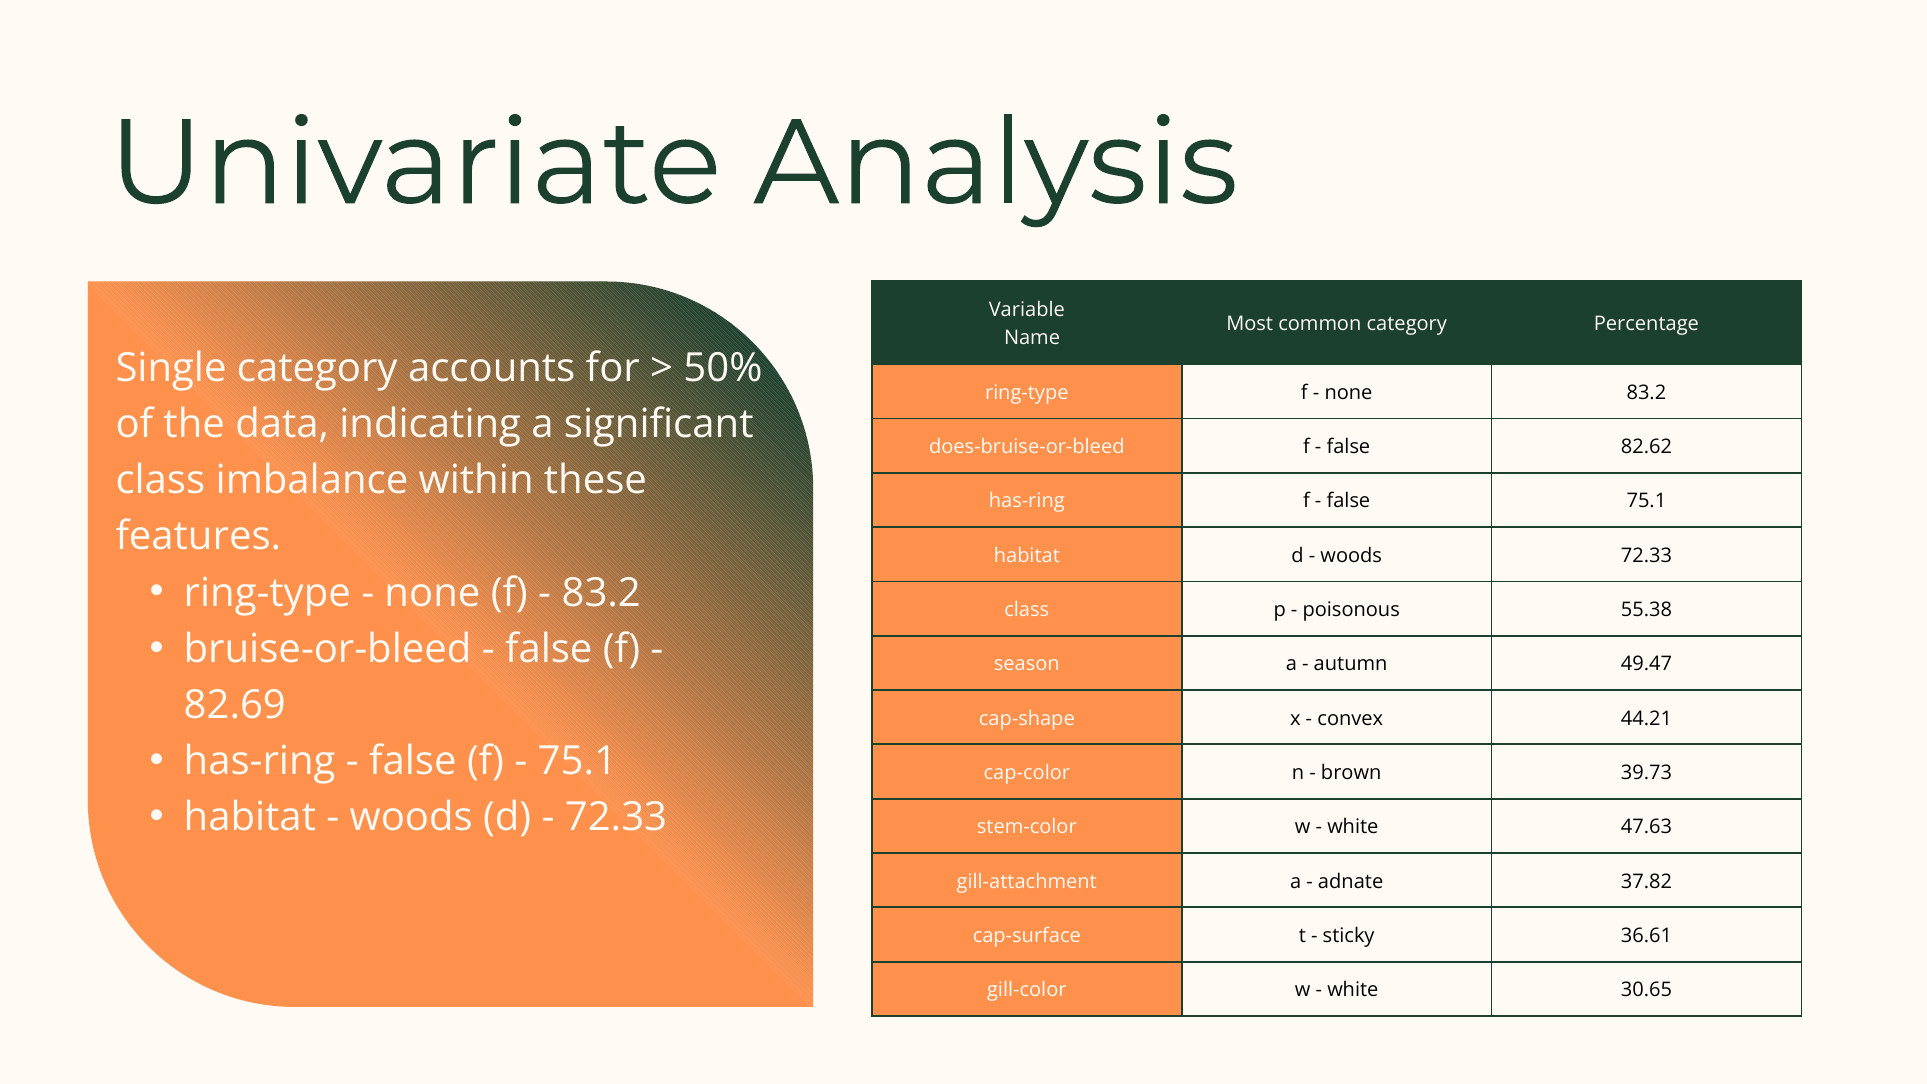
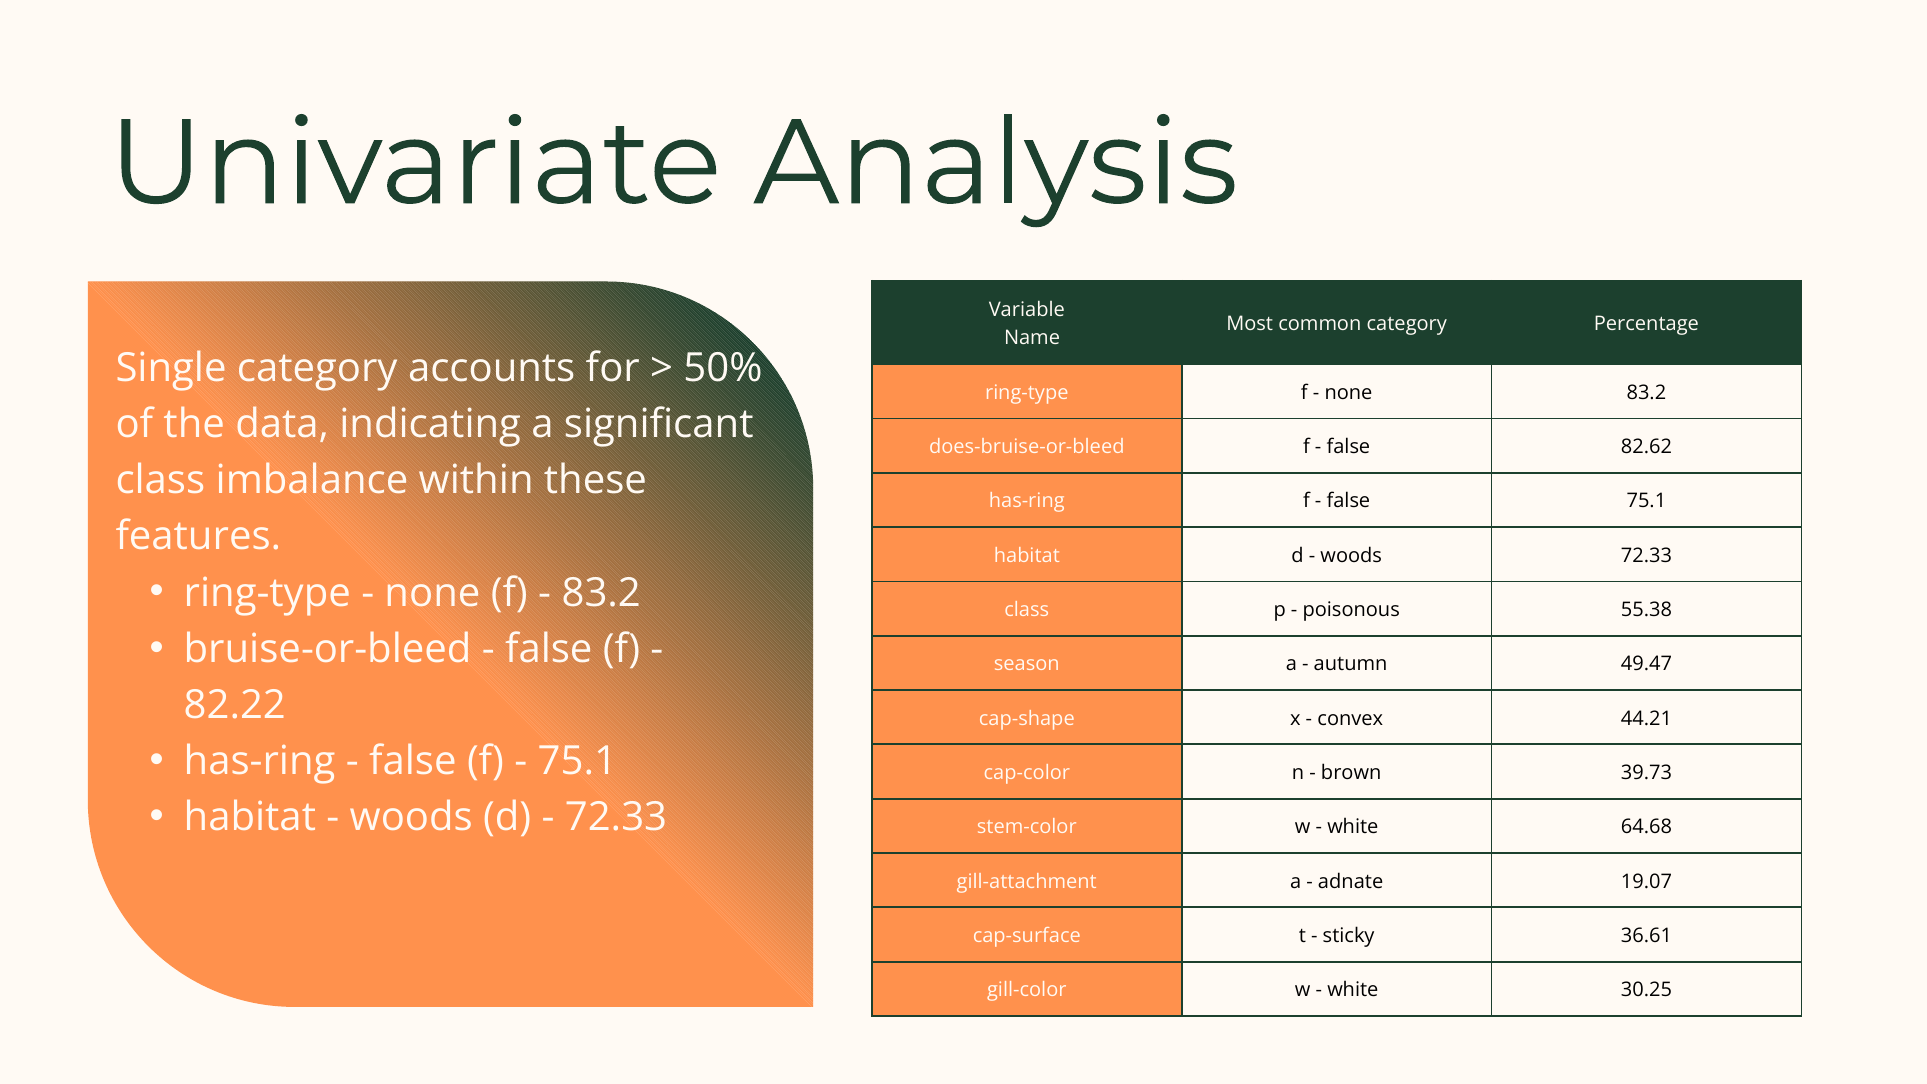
82.69: 82.69 -> 82.22
47.63: 47.63 -> 64.68
37.82: 37.82 -> 19.07
30.65: 30.65 -> 30.25
